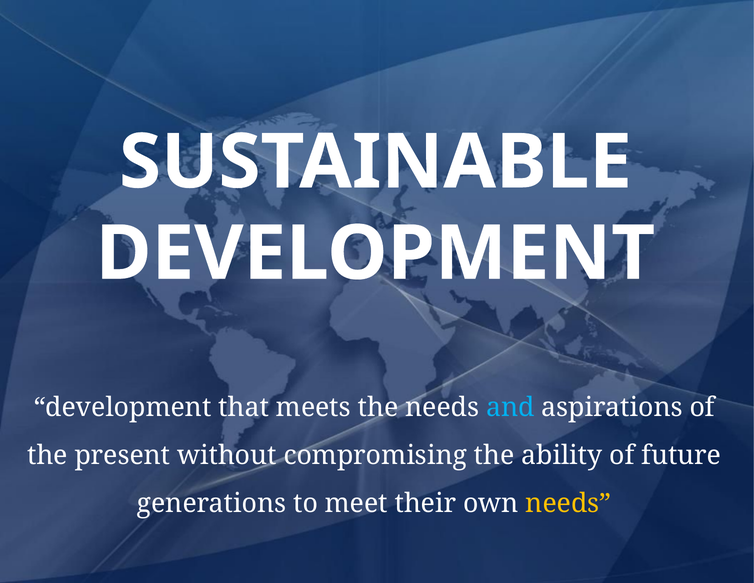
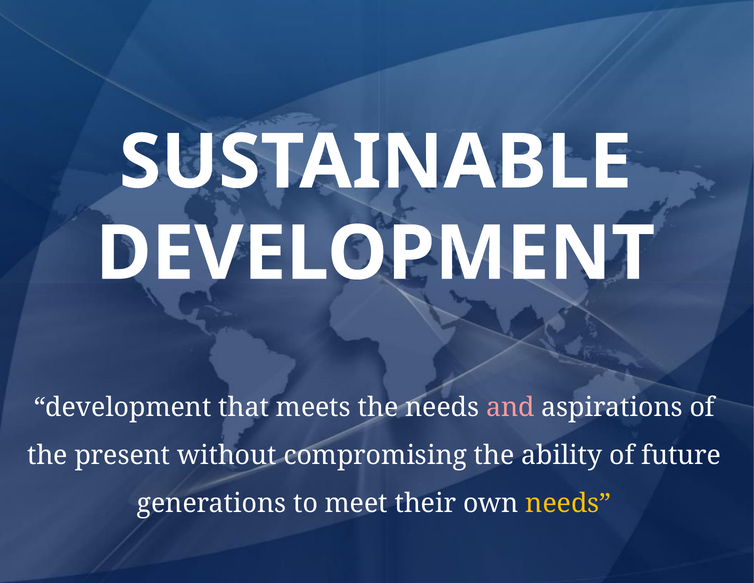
and colour: light blue -> pink
